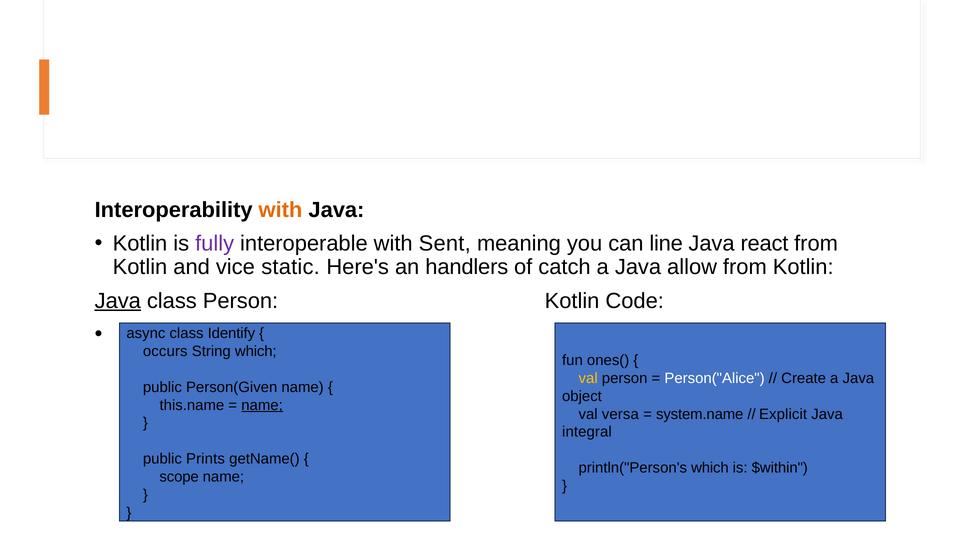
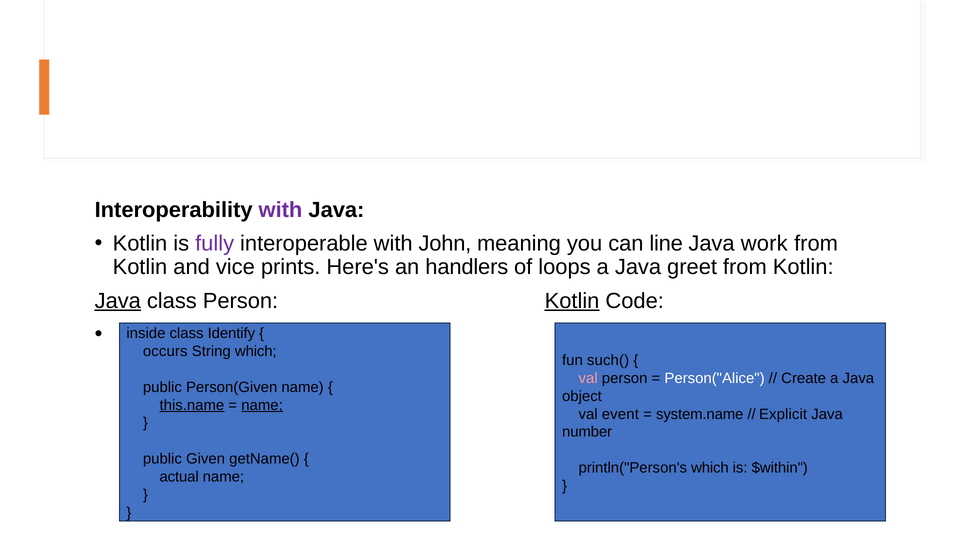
with at (280, 210) colour: orange -> purple
Sent: Sent -> John
react: react -> work
static: static -> prints
catch: catch -> loops
allow: allow -> greet
Kotlin at (572, 301) underline: none -> present
async: async -> inside
ones(: ones( -> such(
val at (588, 378) colour: yellow -> pink
this.name underline: none -> present
versa: versa -> event
integral: integral -> number
Prints: Prints -> Given
scope: scope -> actual
